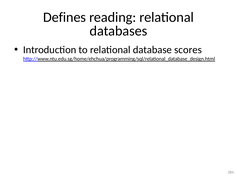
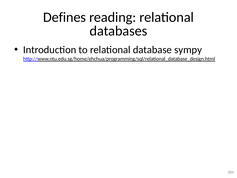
scores: scores -> sympy
